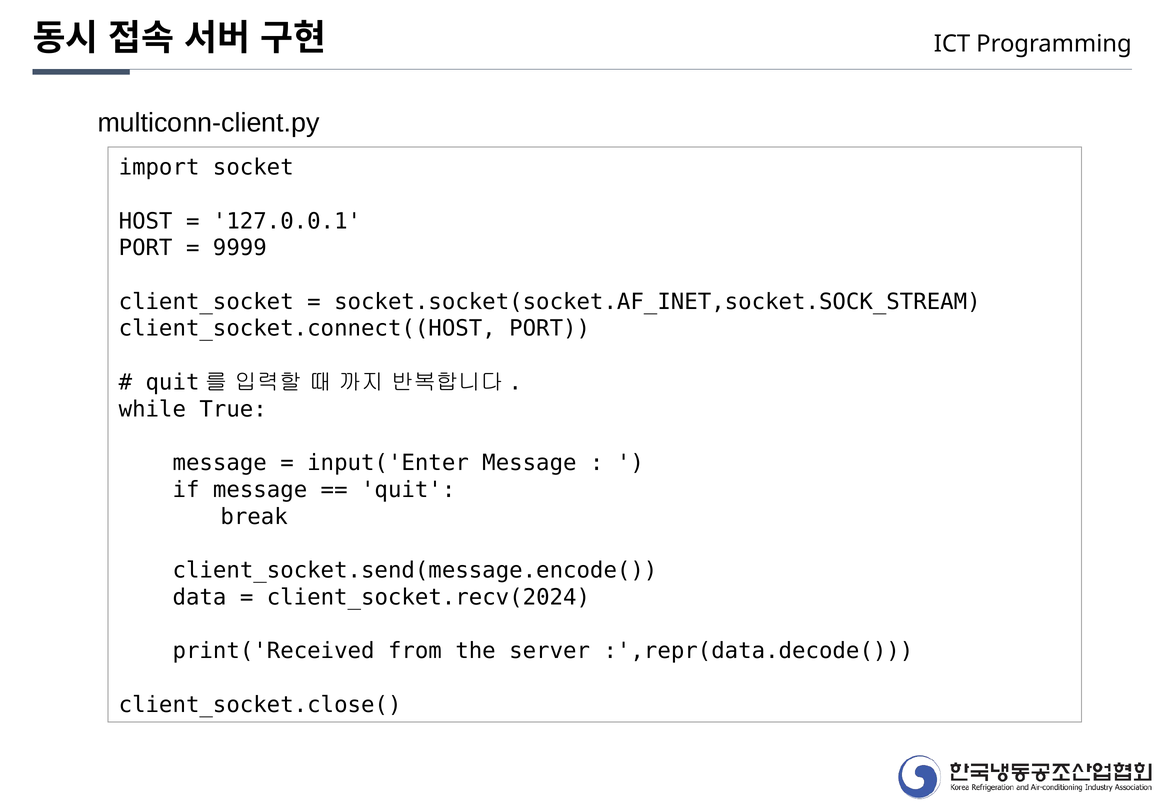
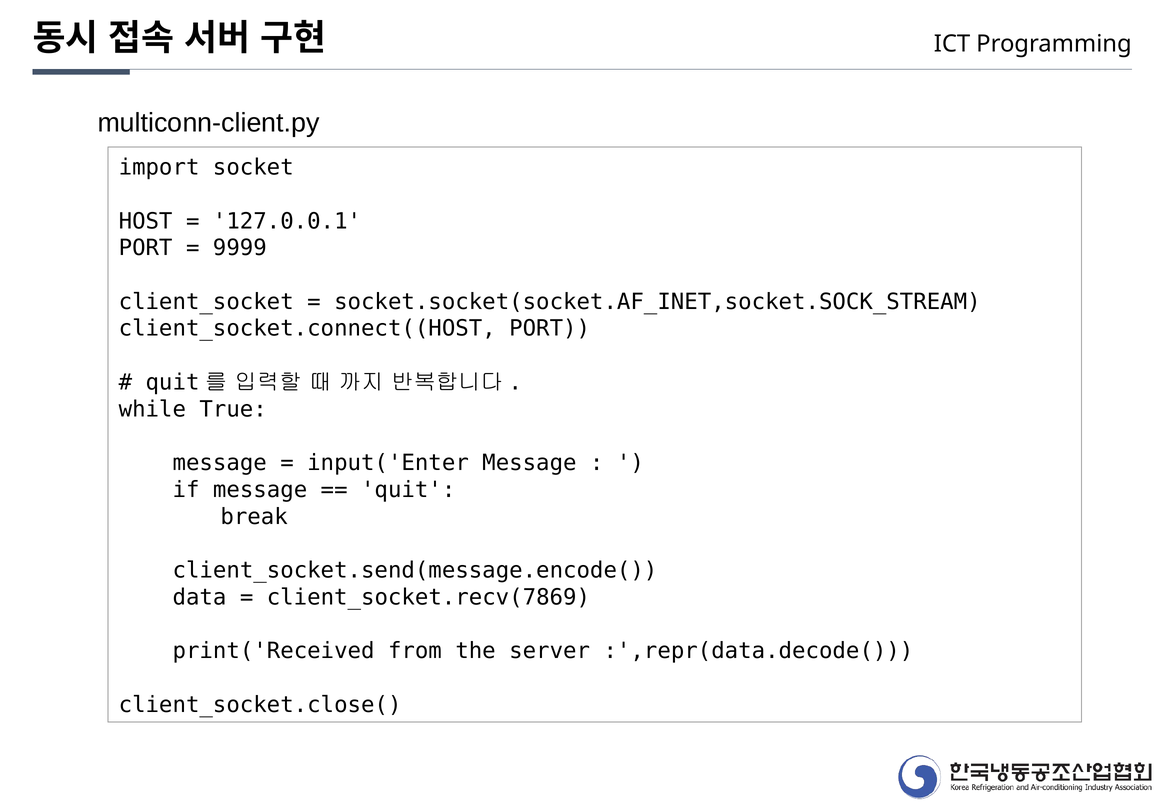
client_socket.recv(2024: client_socket.recv(2024 -> client_socket.recv(7869
